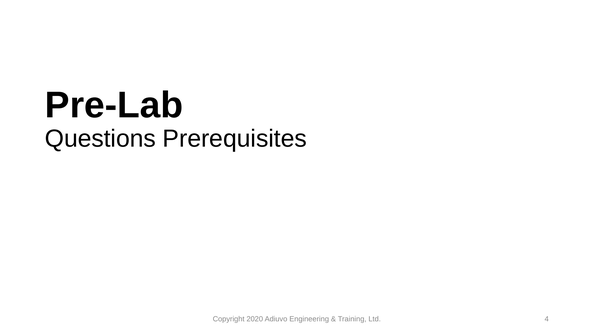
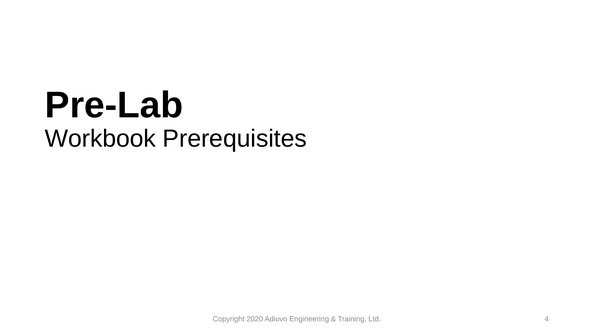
Questions: Questions -> Workbook
